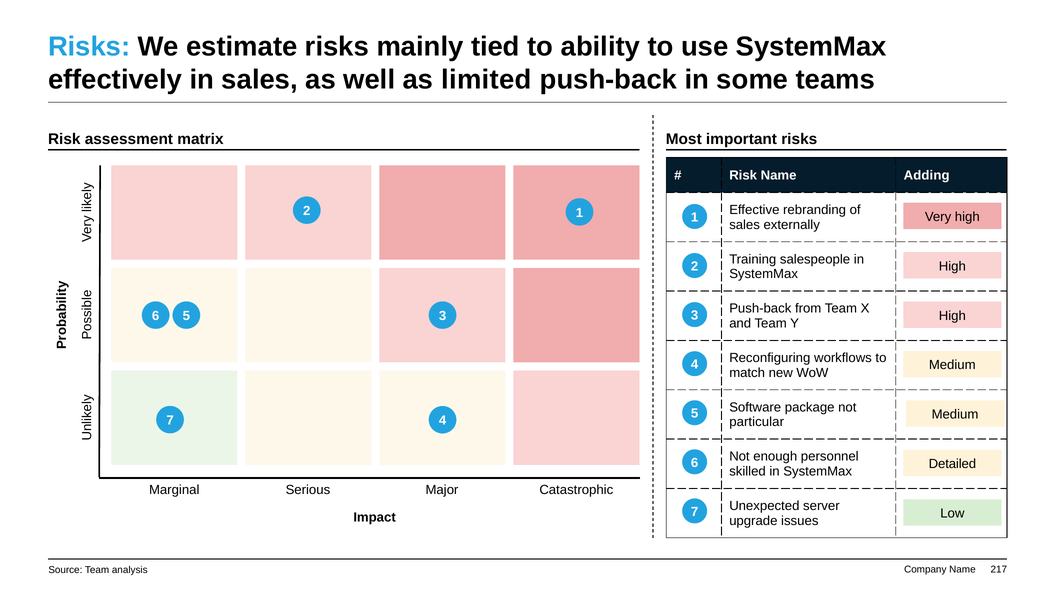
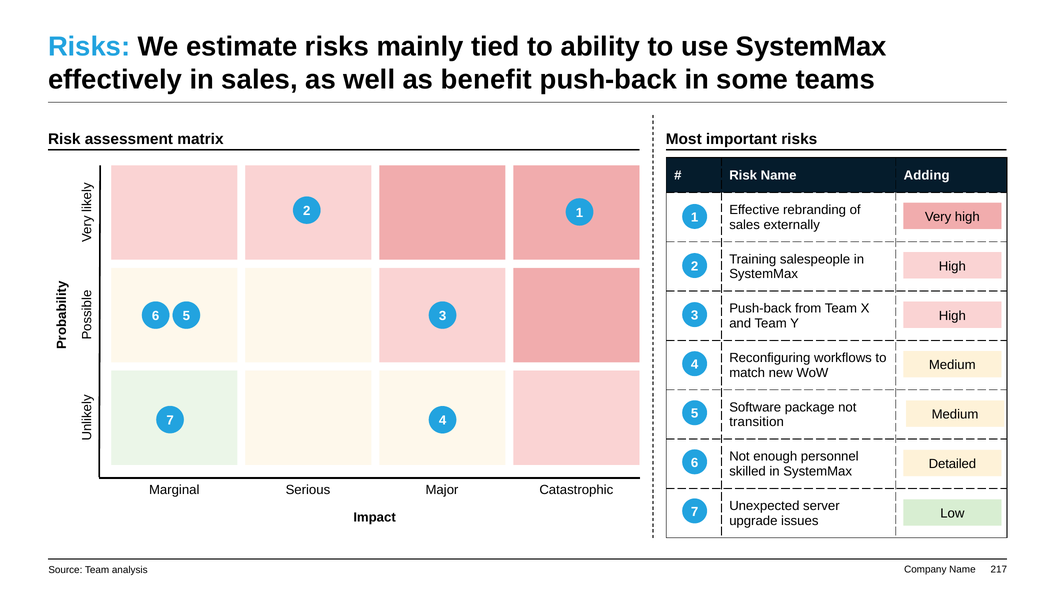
limited: limited -> benefit
particular: particular -> transition
